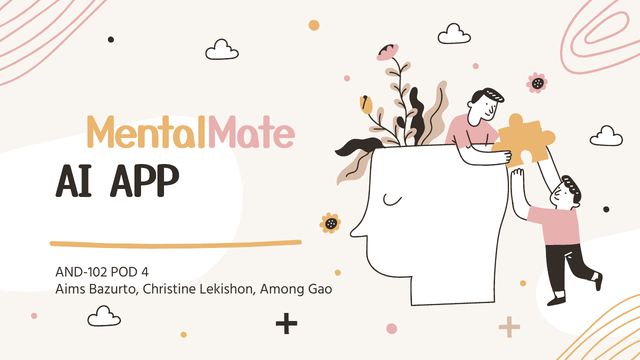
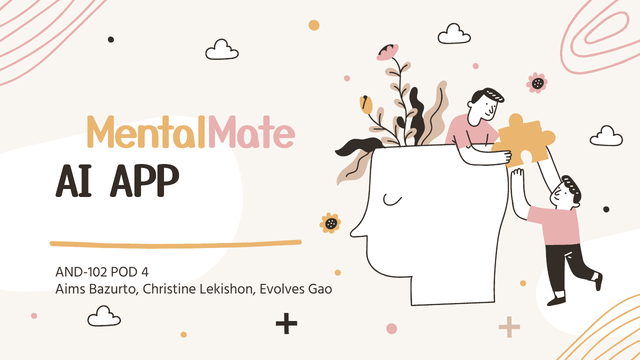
Among: Among -> Evolves
